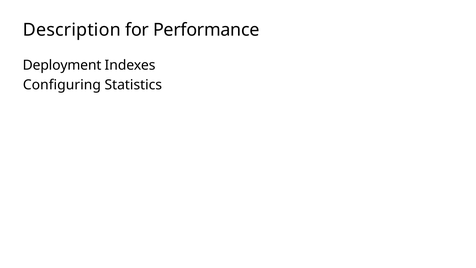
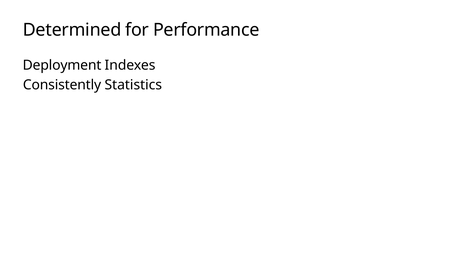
Description: Description -> Determined
Configuring: Configuring -> Consistently
